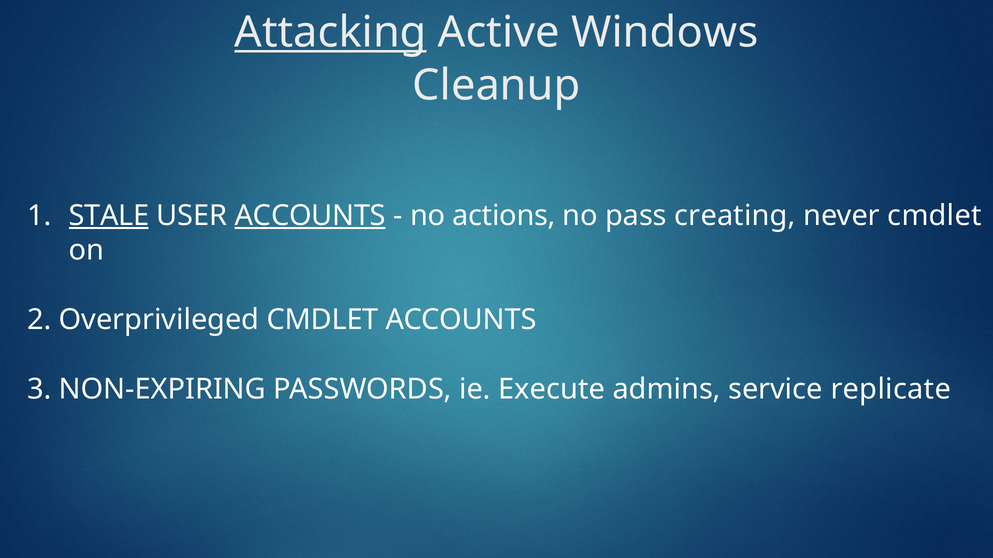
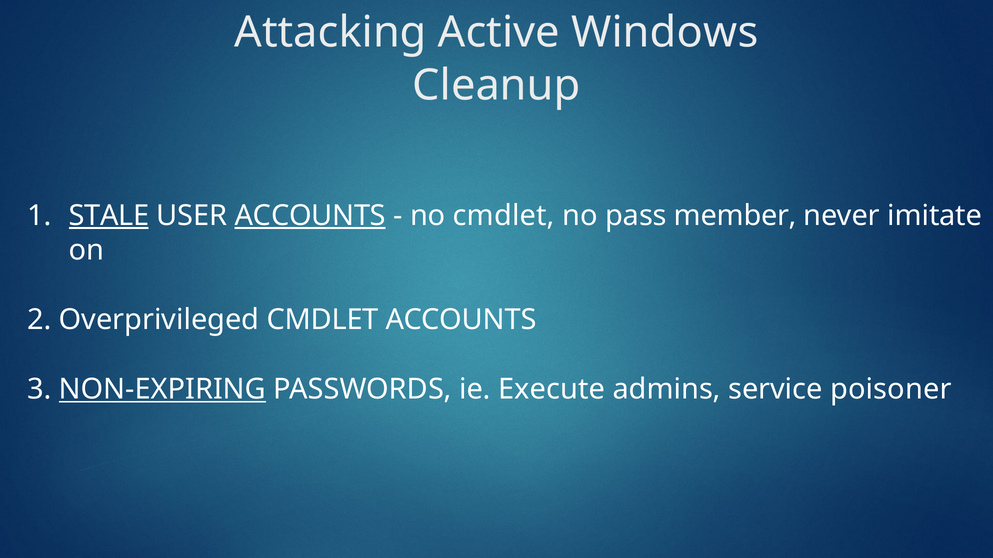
Attacking underline: present -> none
no actions: actions -> cmdlet
creating: creating -> member
never cmdlet: cmdlet -> imitate
NON-EXPIRING underline: none -> present
replicate: replicate -> poisoner
